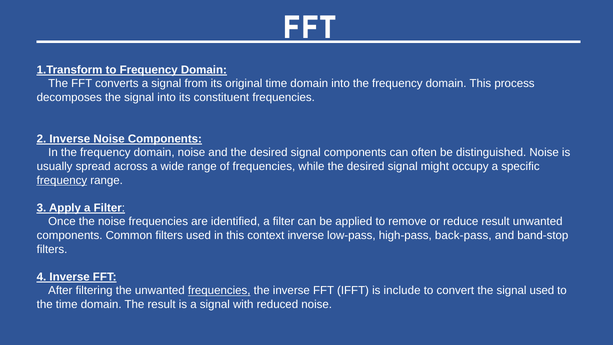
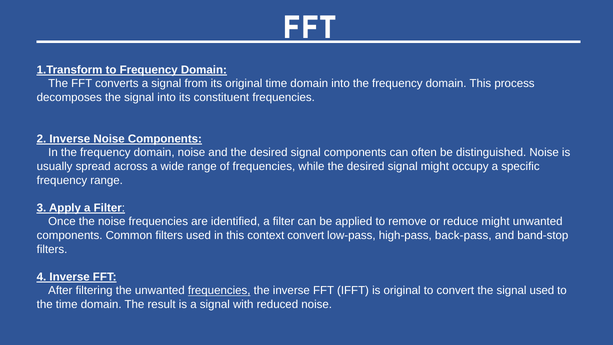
frequency at (62, 180) underline: present -> none
reduce result: result -> might
context inverse: inverse -> convert
is include: include -> original
